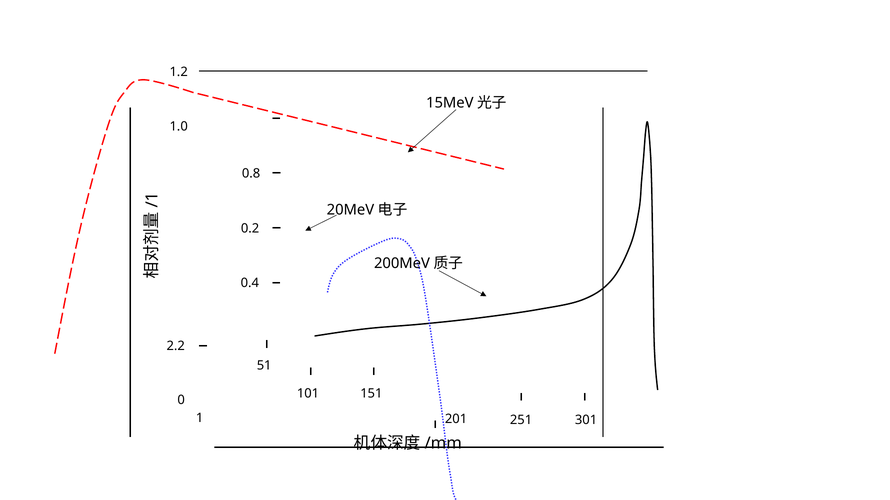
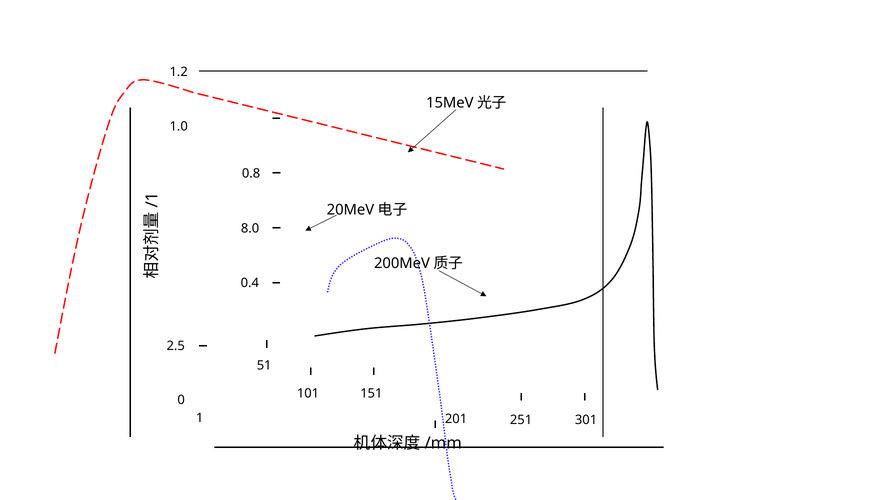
0.2: 0.2 -> 8.0
2.2: 2.2 -> 2.5
